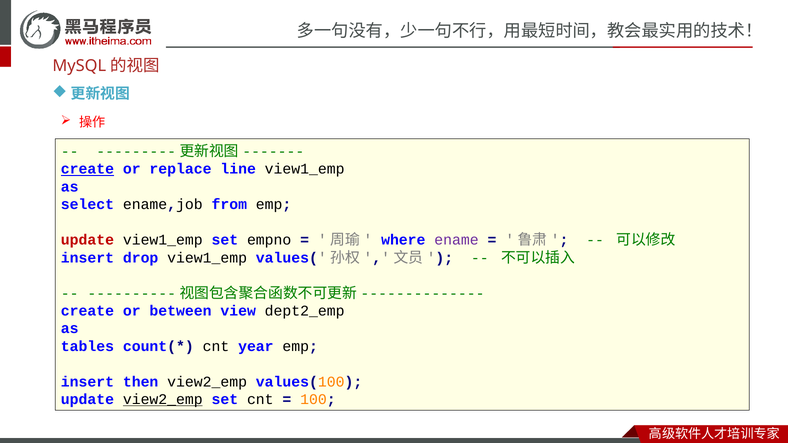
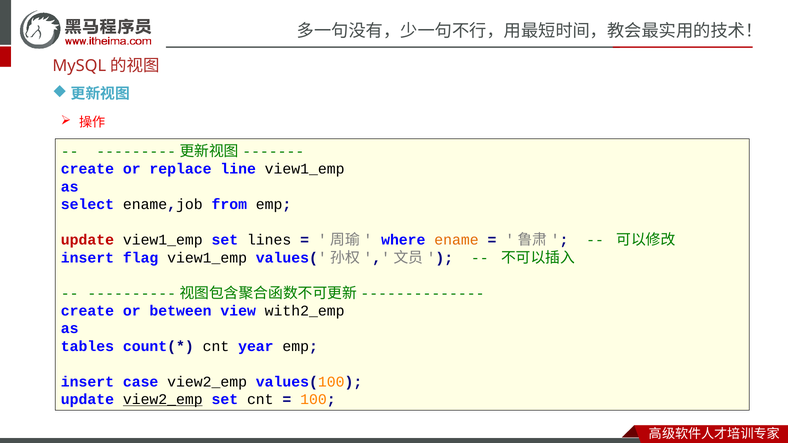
create at (87, 169) underline: present -> none
empno: empno -> lines
ename colour: purple -> orange
drop: drop -> flag
dept2_emp: dept2_emp -> with2_emp
then: then -> case
